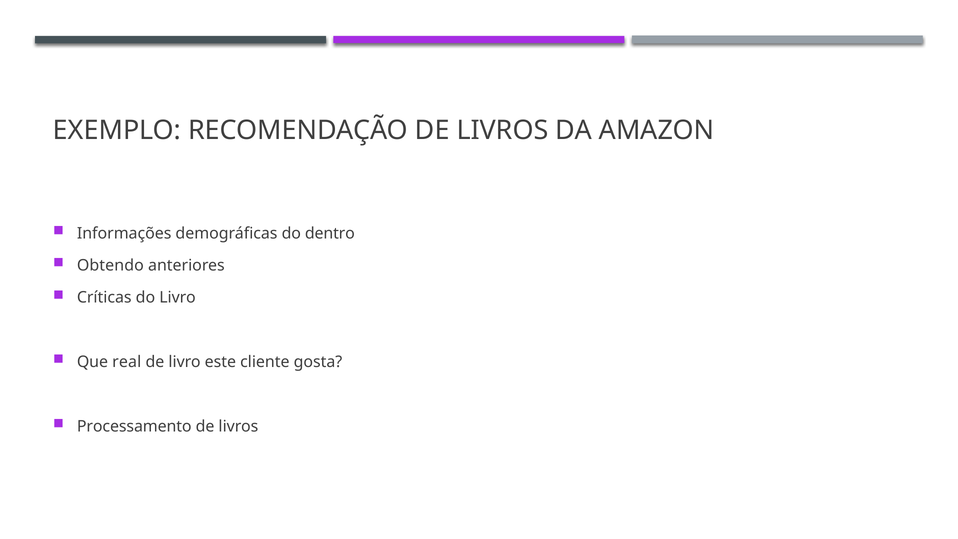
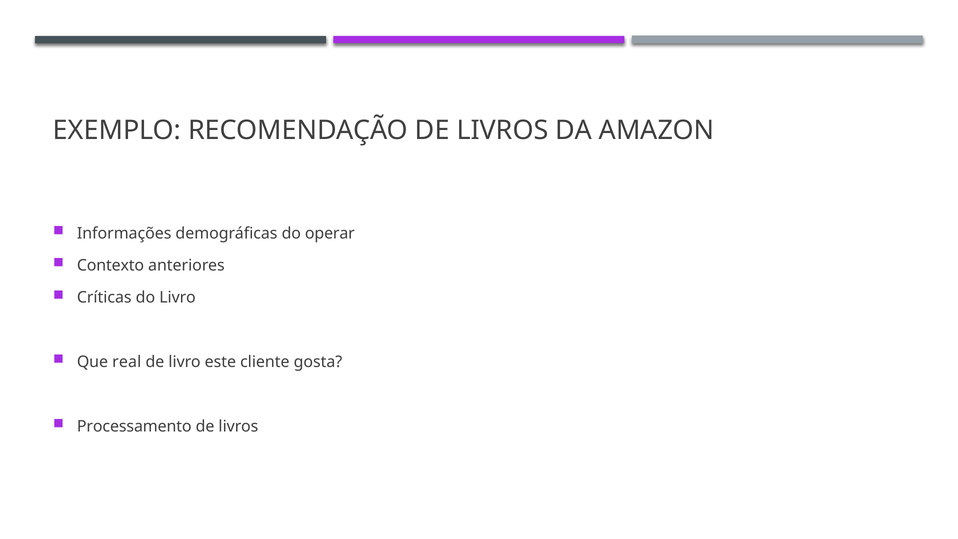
dentro: dentro -> operar
Obtendo: Obtendo -> Contexto
